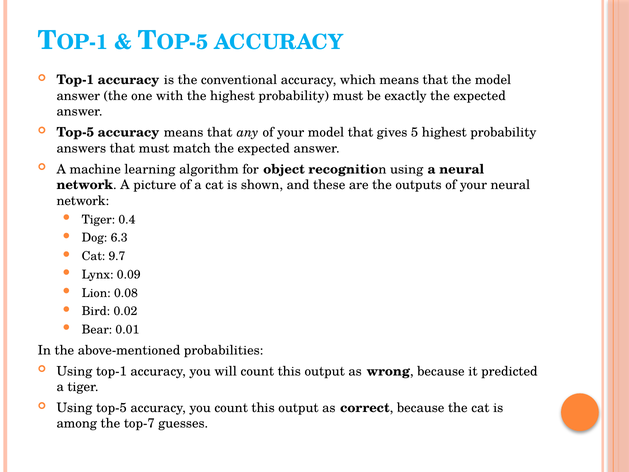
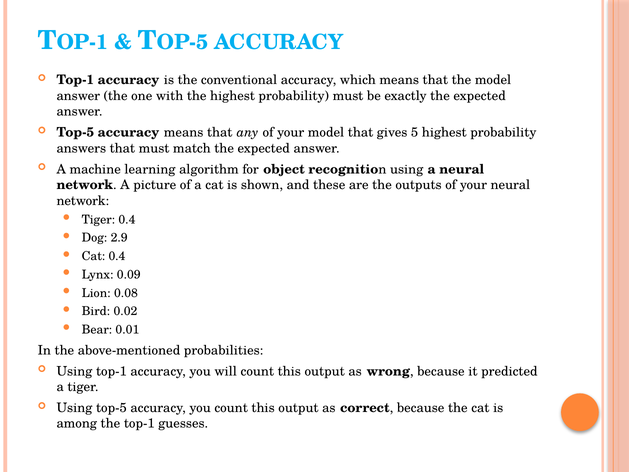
6.3: 6.3 -> 2.9
Cat 9.7: 9.7 -> 0.4
the top-7: top-7 -> top-1
